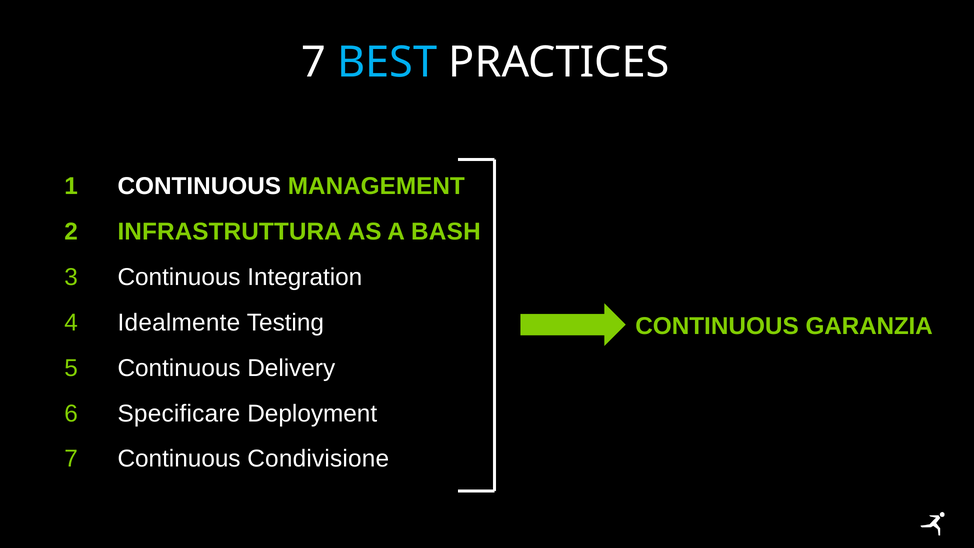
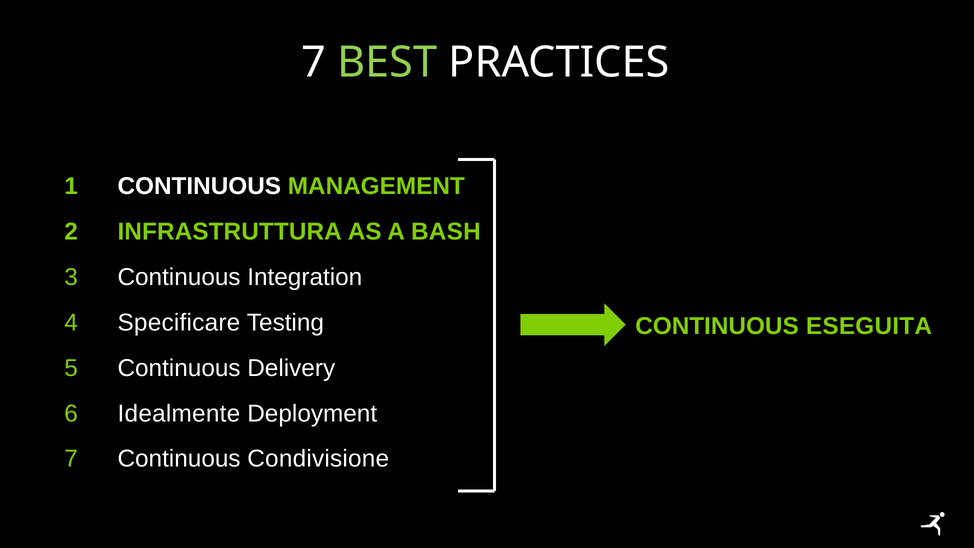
BEST colour: light blue -> light green
Idealmente: Idealmente -> Specificare
GARANZIA: GARANZIA -> ESEGUITA
Specificare: Specificare -> Idealmente
